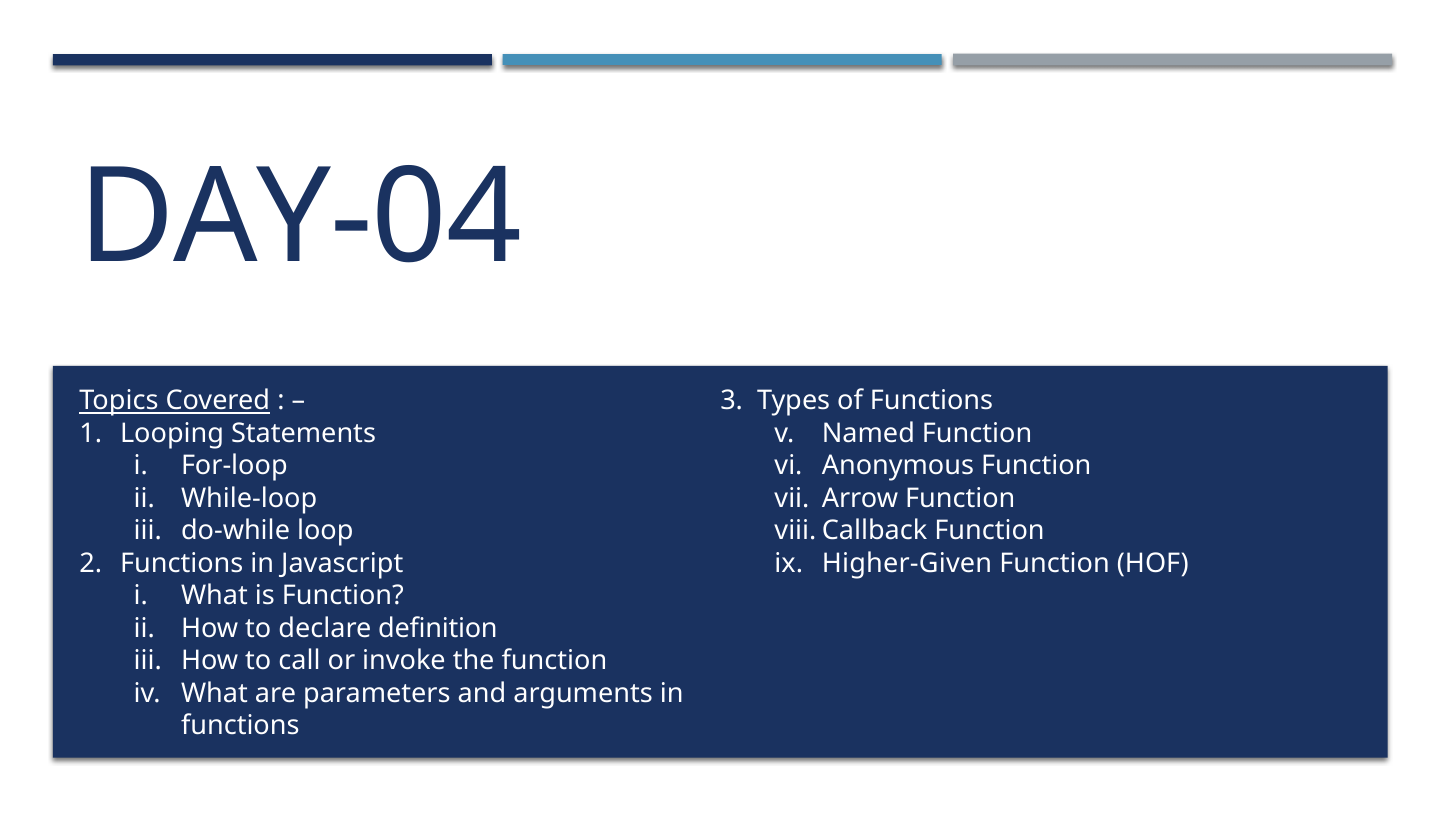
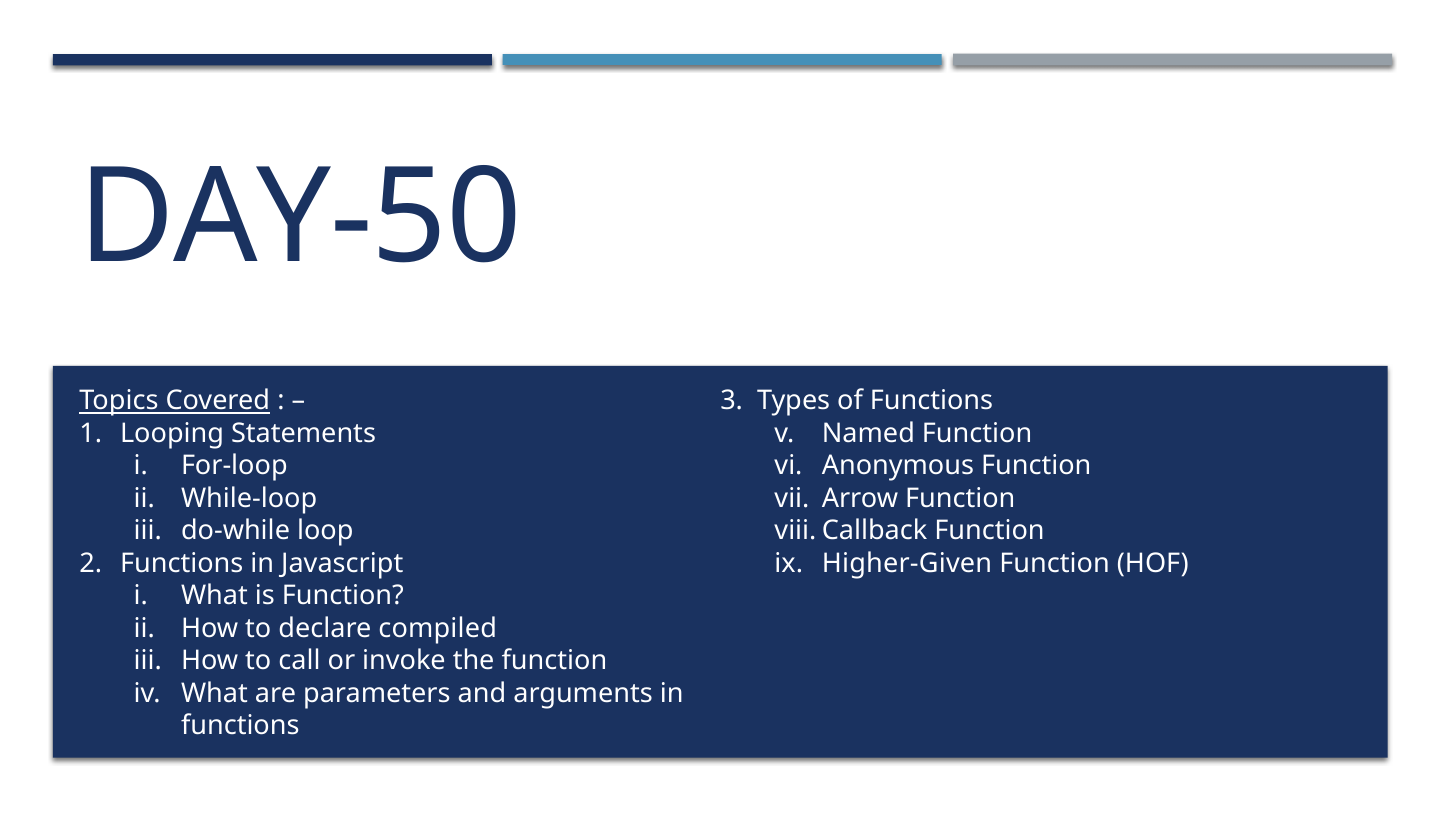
DAY-04: DAY-04 -> DAY-50
definition: definition -> compiled
